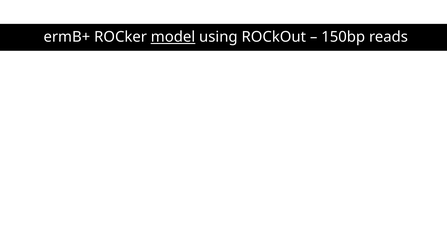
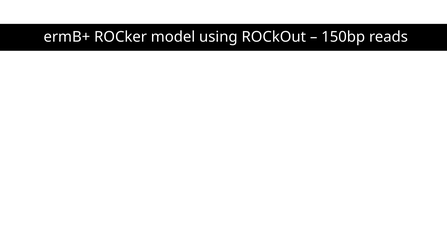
model underline: present -> none
